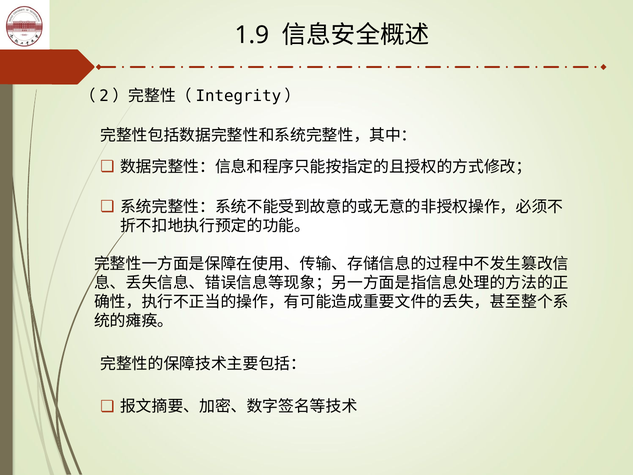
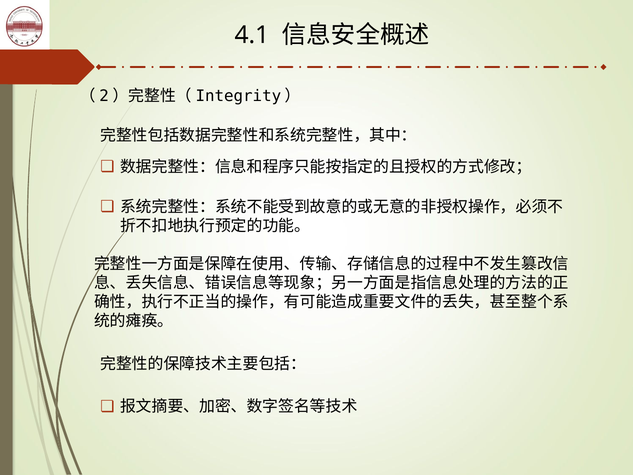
1.9: 1.9 -> 4.1
